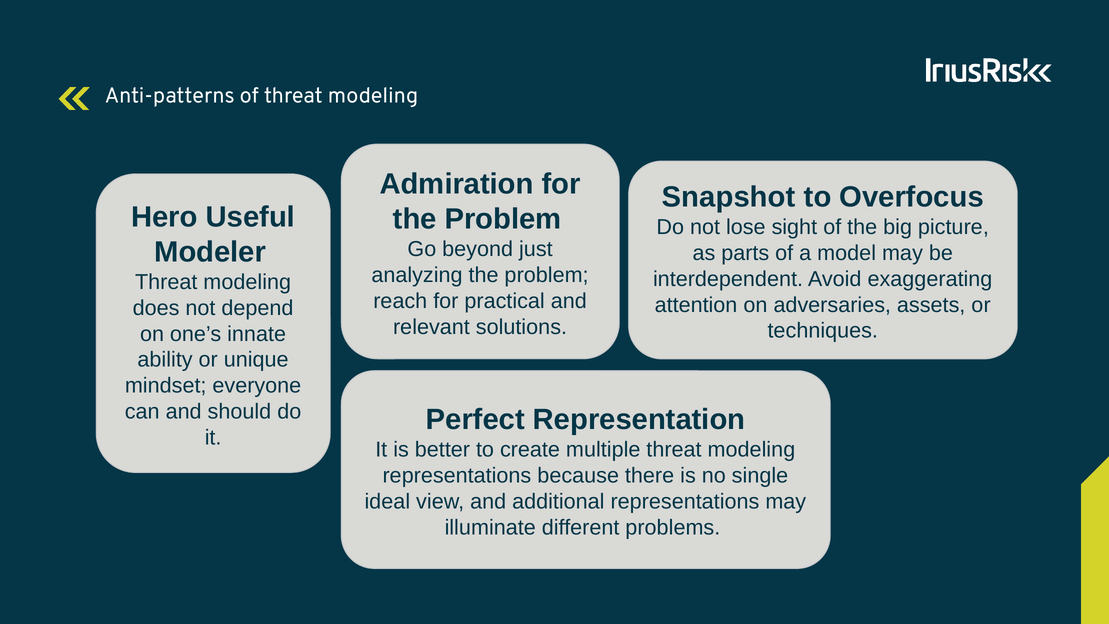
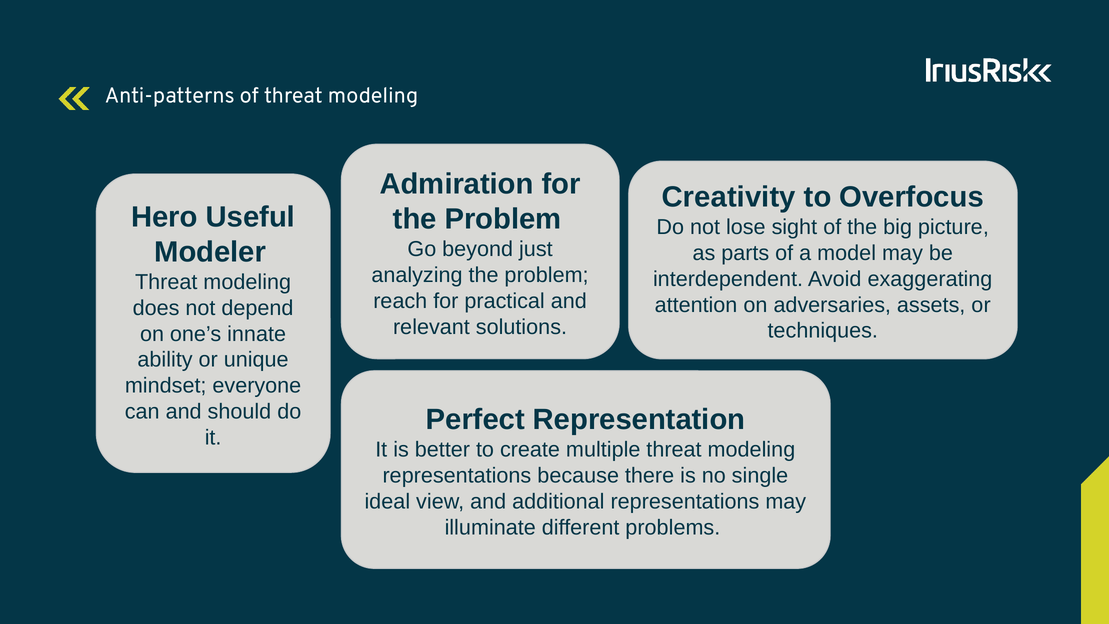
Snapshot: Snapshot -> Creativity
